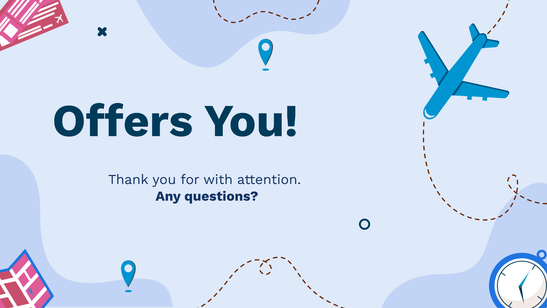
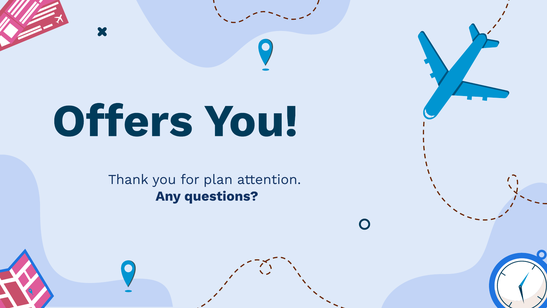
with: with -> plan
